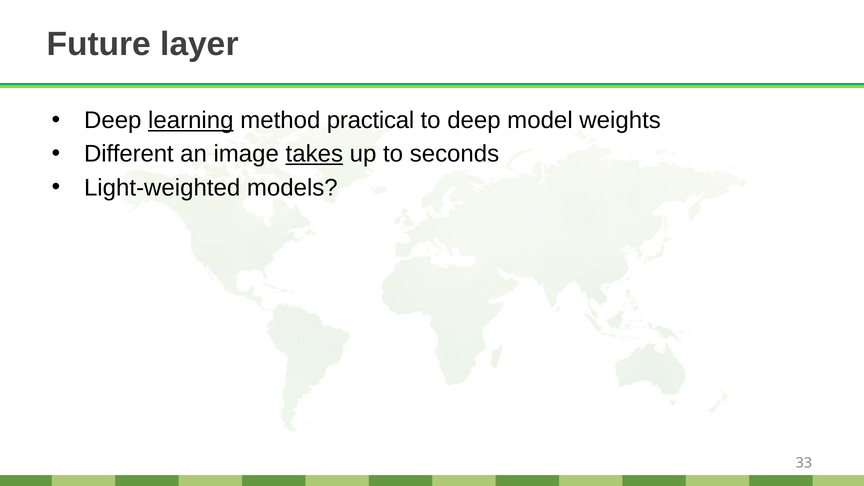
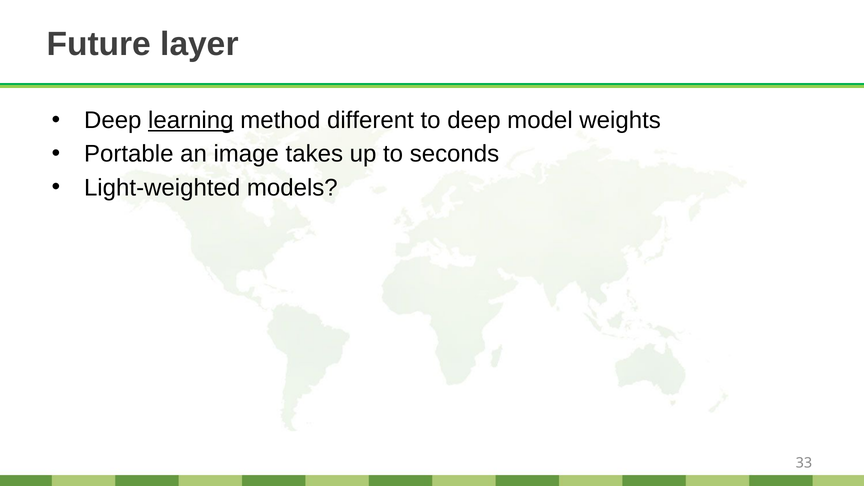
practical: practical -> different
Different: Different -> Portable
takes underline: present -> none
